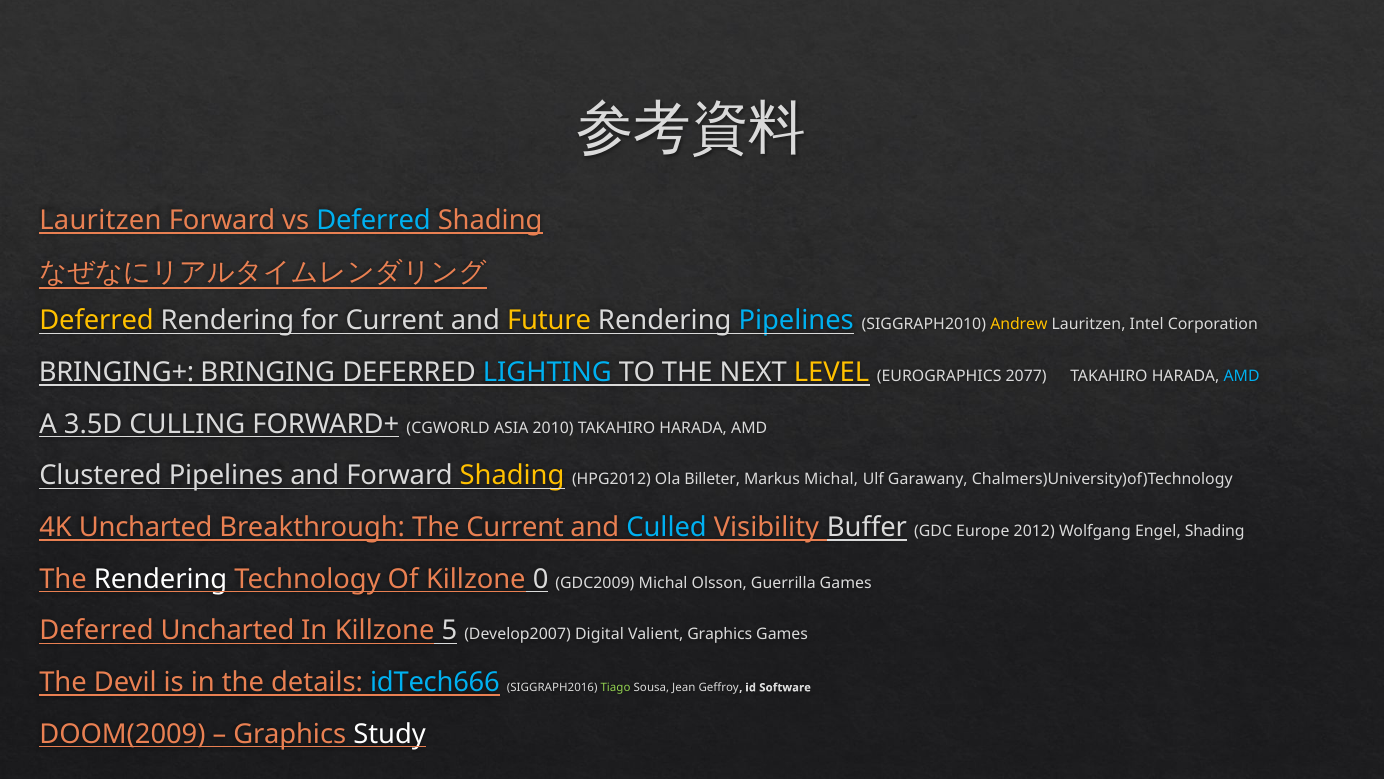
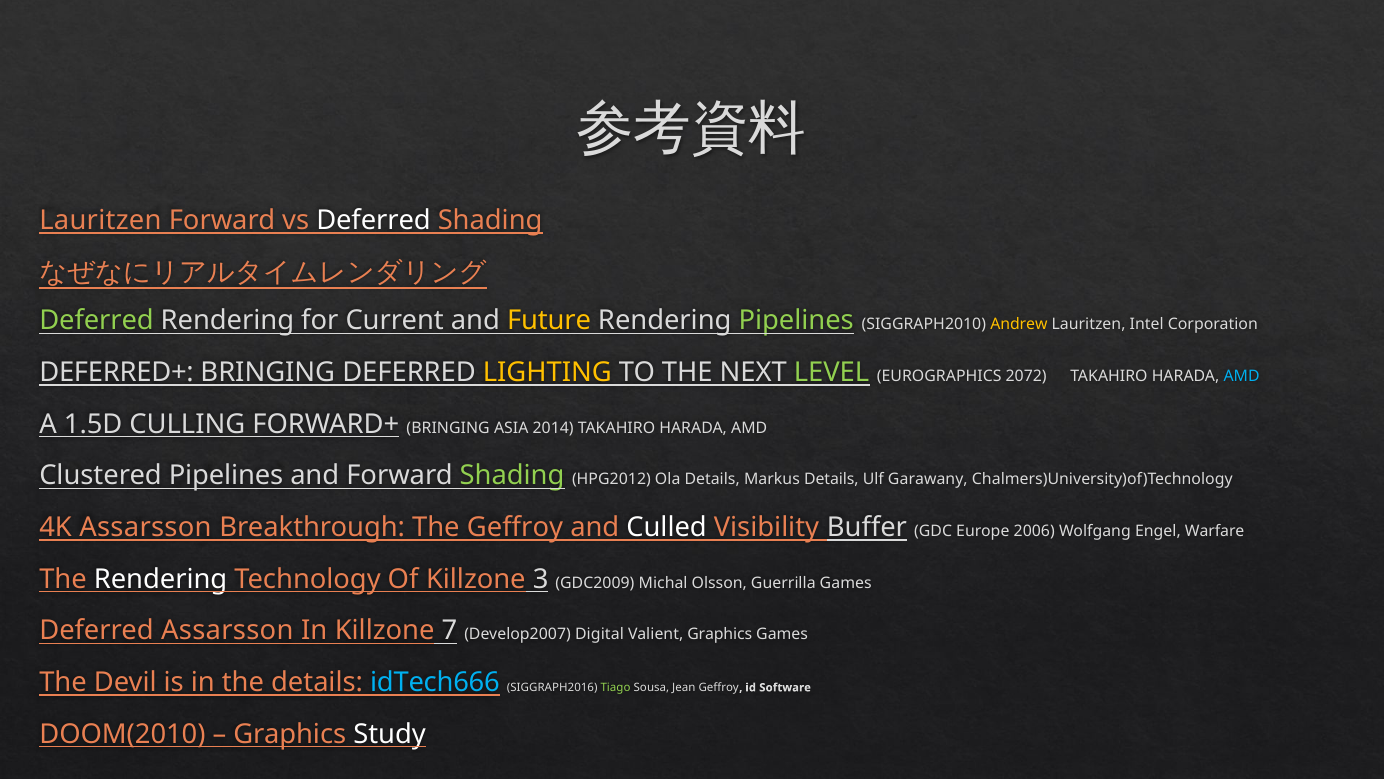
Deferred at (373, 220) colour: light blue -> white
Deferred at (97, 321) colour: yellow -> light green
Pipelines at (796, 321) colour: light blue -> light green
BRINGING+: BRINGING+ -> DEFERRED+
LIGHTING colour: light blue -> yellow
LEVEL colour: yellow -> light green
2077: 2077 -> 2072
3.5D: 3.5D -> 1.5D
FORWARD+ CGWORLD: CGWORLD -> BRINGING
2010: 2010 -> 2014
Shading at (512, 475) colour: yellow -> light green
Ola Billeter: Billeter -> Details
Markus Michal: Michal -> Details
4K Uncharted: Uncharted -> Assarsson
The Current: Current -> Geffroy
Culled colour: light blue -> white
2012: 2012 -> 2006
Engel Shading: Shading -> Warfare
0: 0 -> 3
Deferred Uncharted: Uncharted -> Assarsson
5: 5 -> 7
DOOM(2009: DOOM(2009 -> DOOM(2010
